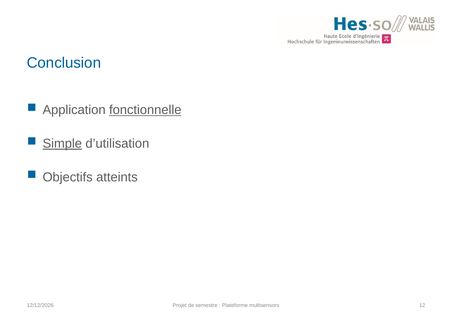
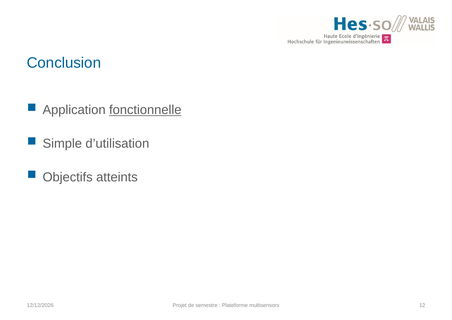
Simple underline: present -> none
